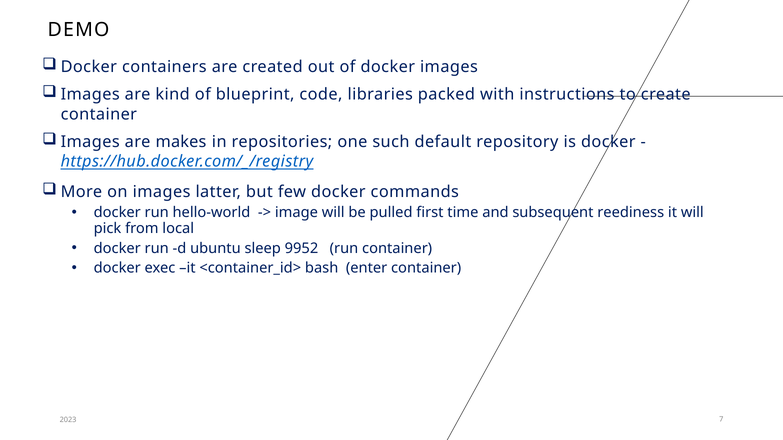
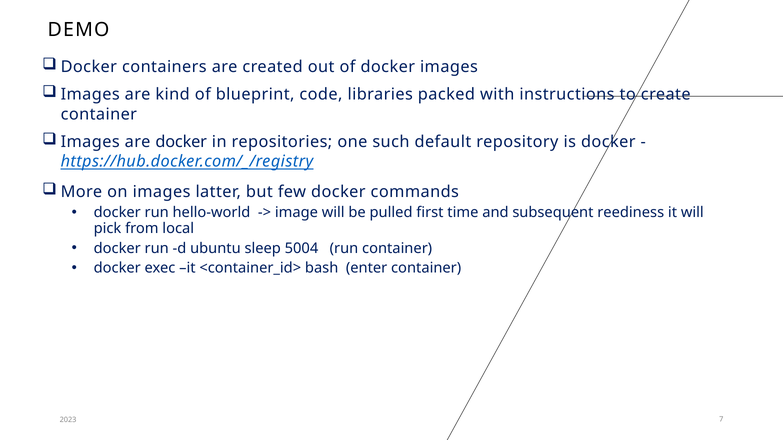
are makes: makes -> docker
9952: 9952 -> 5004
